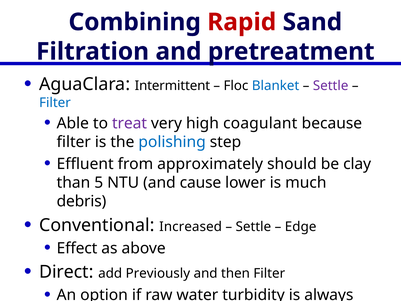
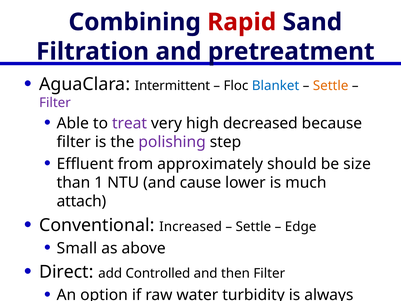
Settle at (331, 86) colour: purple -> orange
Filter at (55, 103) colour: blue -> purple
coagulant: coagulant -> decreased
polishing colour: blue -> purple
clay: clay -> size
5 at (99, 182): 5 -> 1
debris: debris -> attach
Effect: Effect -> Small
Previously: Previously -> Controlled
